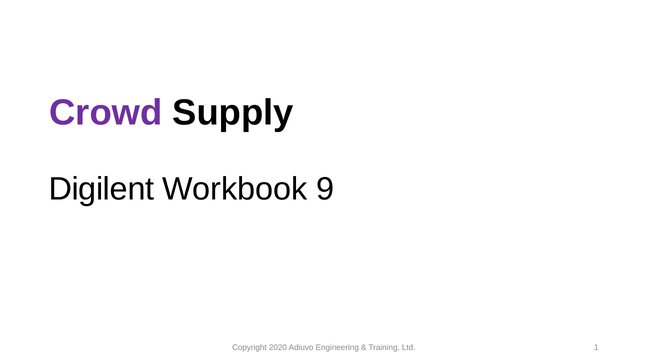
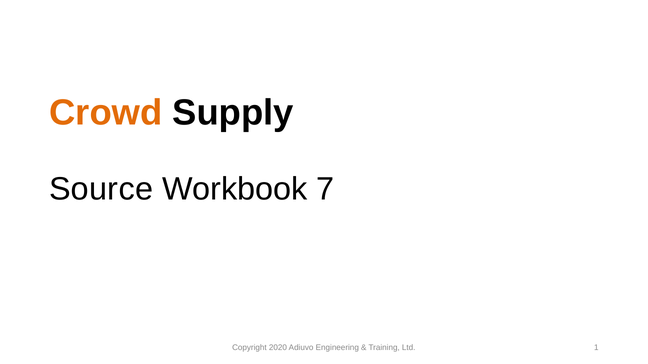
Crowd colour: purple -> orange
Digilent: Digilent -> Source
9: 9 -> 7
